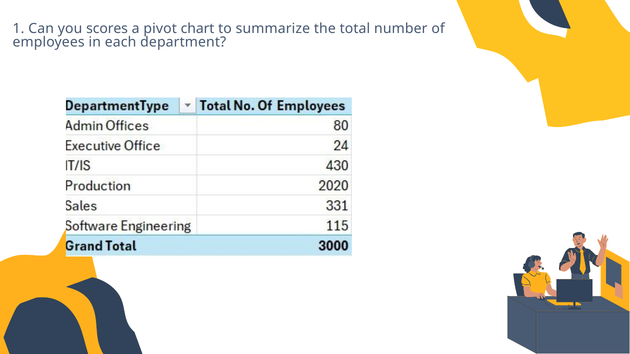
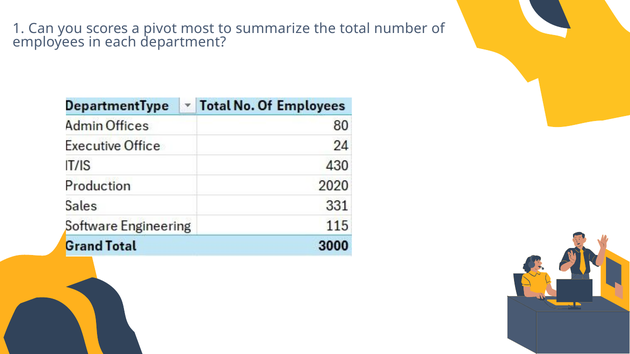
chart: chart -> most
